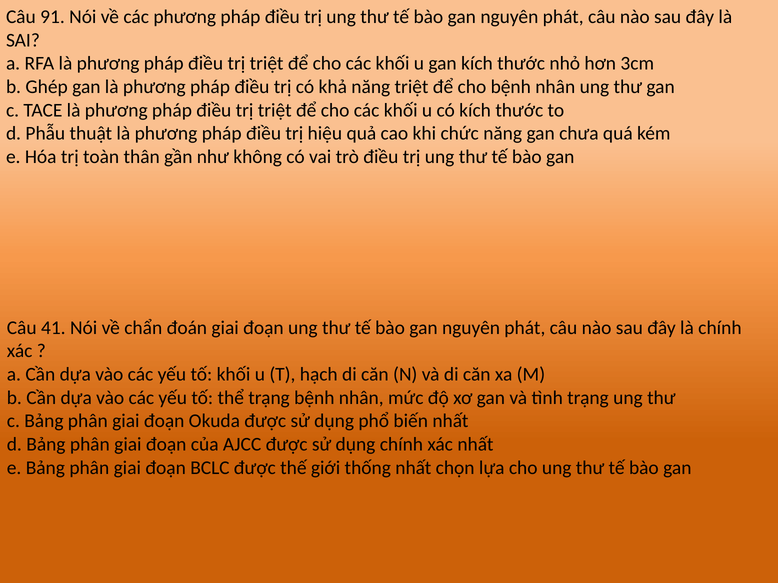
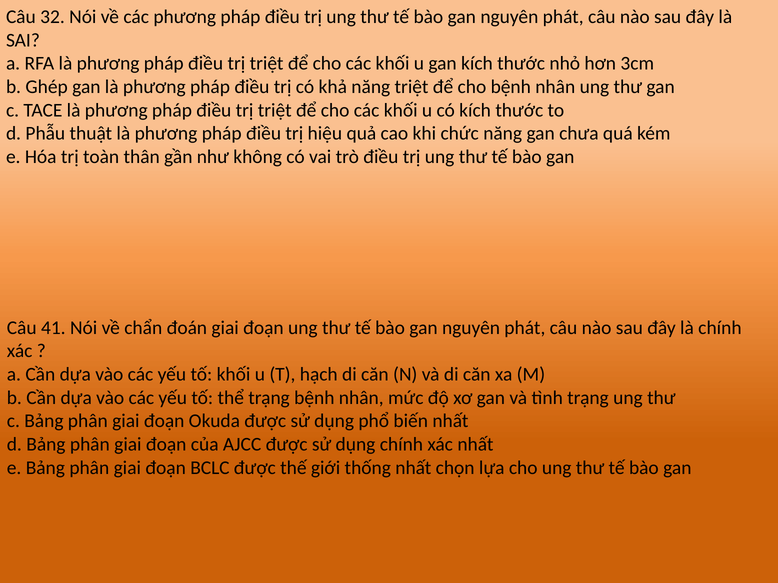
91: 91 -> 32
